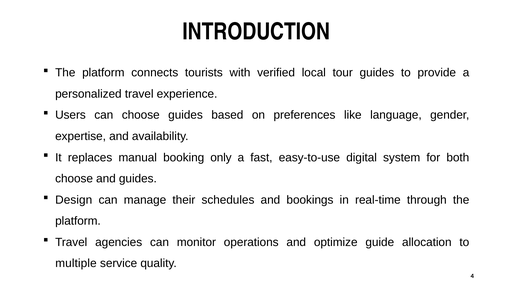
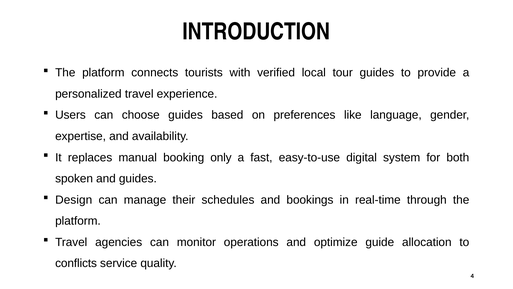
choose at (74, 178): choose -> spoken
multiple: multiple -> conflicts
